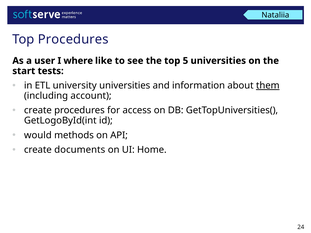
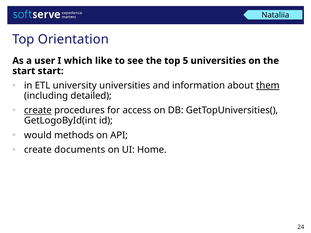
Top Procedures: Procedures -> Orientation
where: where -> which
start tests: tests -> start
account: account -> detailed
create at (38, 110) underline: none -> present
